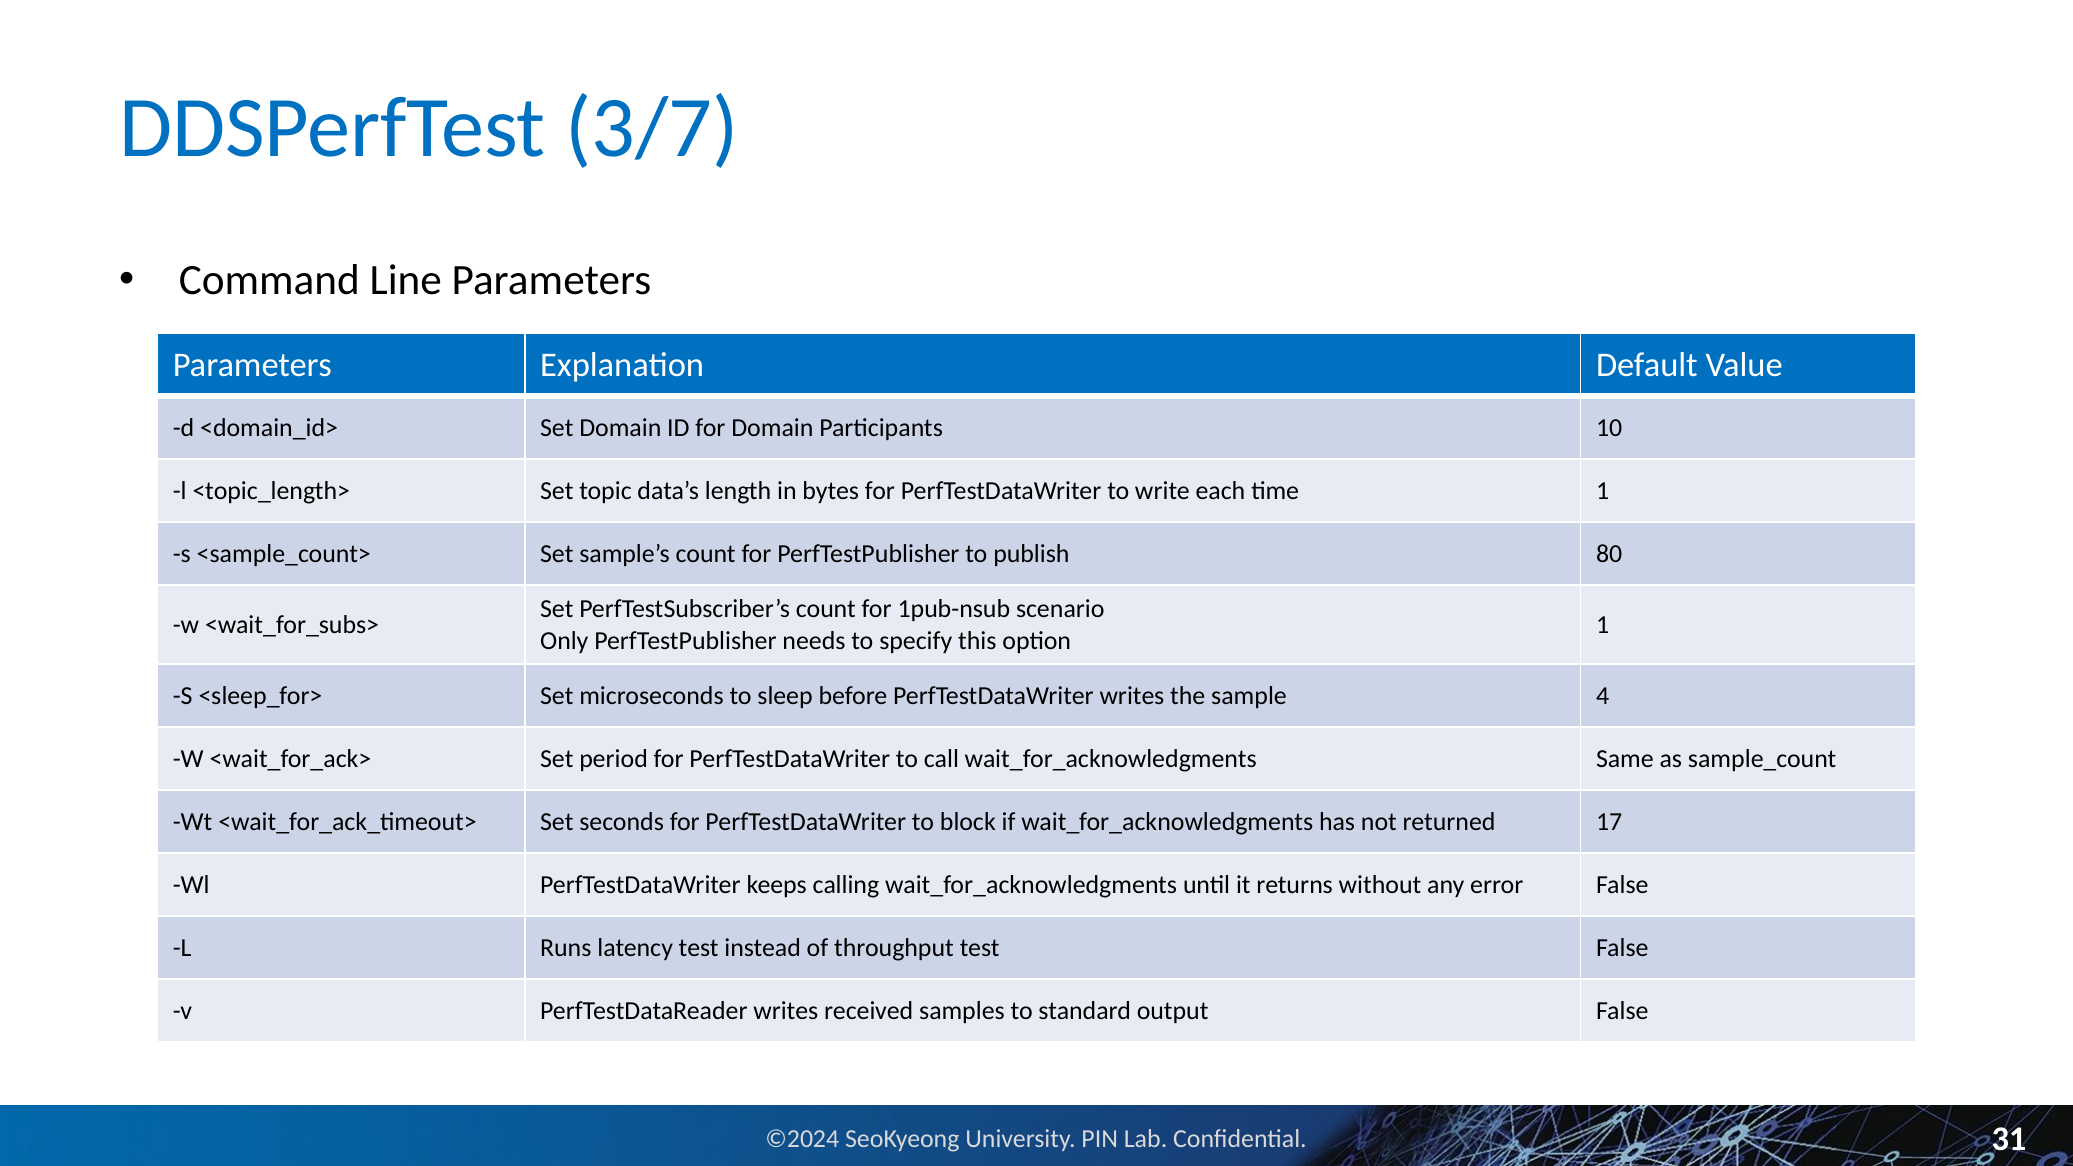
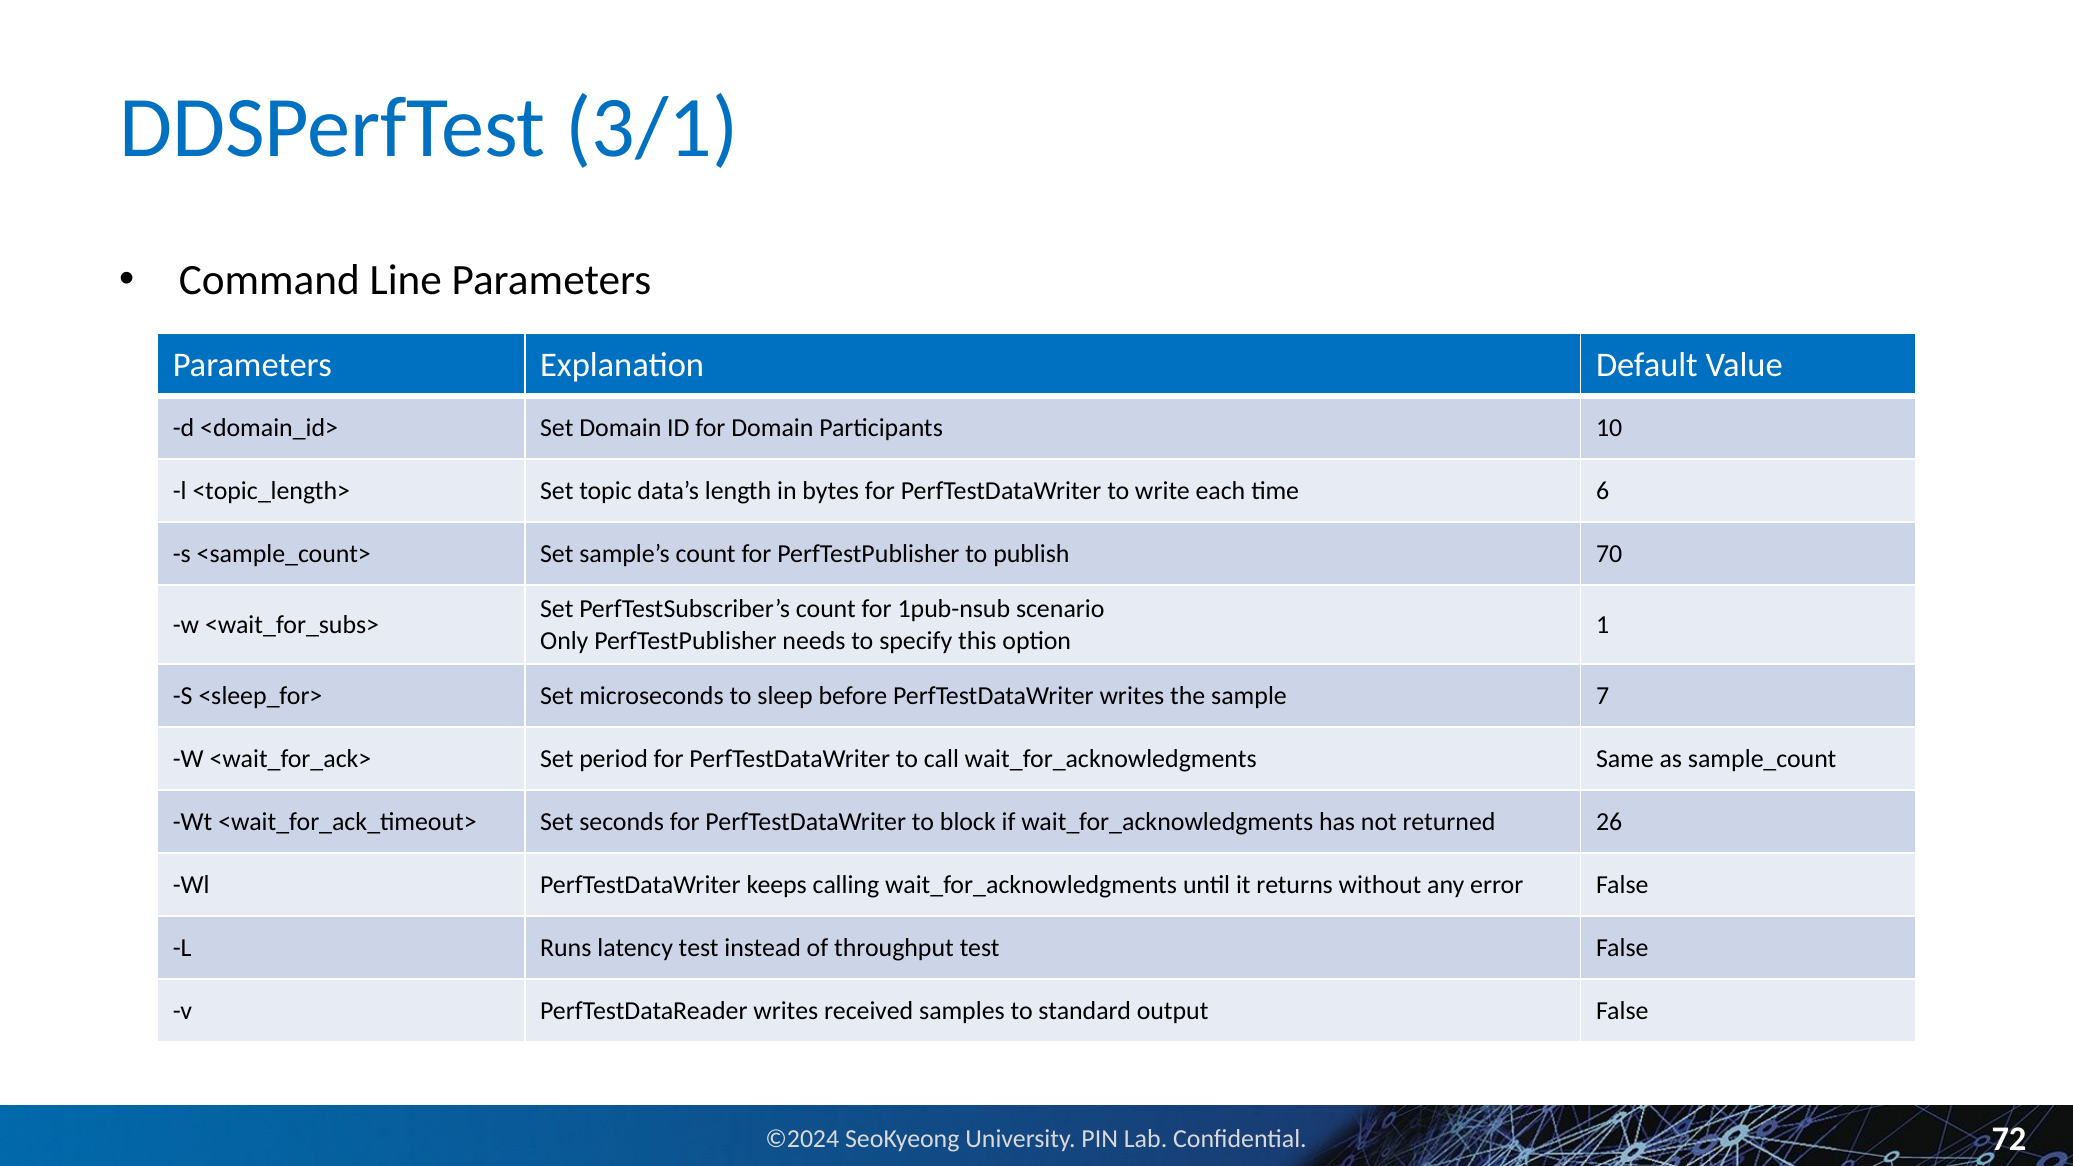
3/7: 3/7 -> 3/1
time 1: 1 -> 6
80: 80 -> 70
4: 4 -> 7
17: 17 -> 26
31: 31 -> 72
